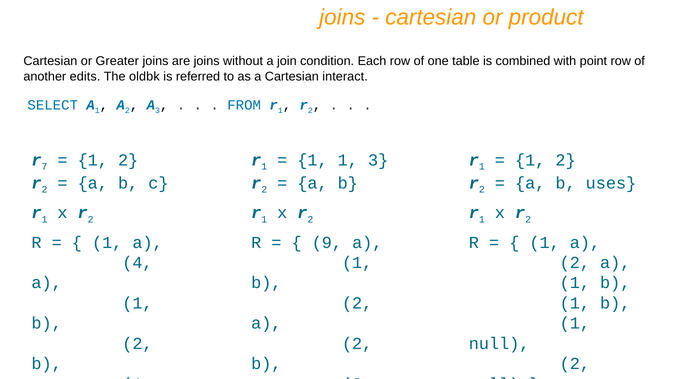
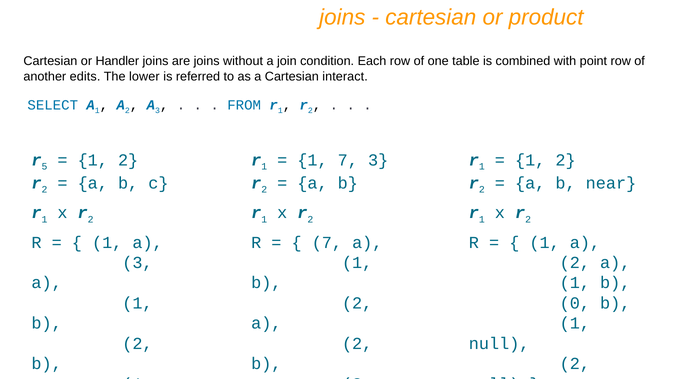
Greater: Greater -> Handler
oldbk: oldbk -> lower
7: 7 -> 5
1 1: 1 -> 7
uses: uses -> near
9 at (327, 242): 9 -> 7
4 at (137, 262): 4 -> 3
1 at (575, 303): 1 -> 0
